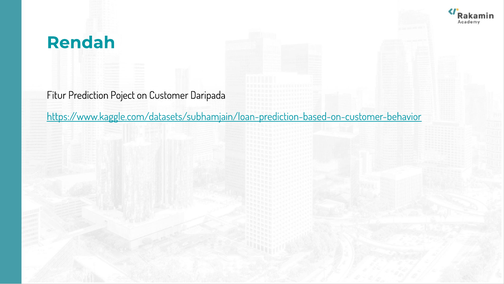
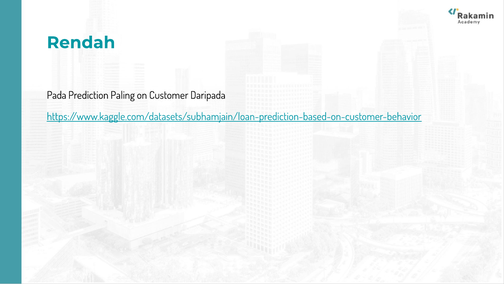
Fitur: Fitur -> Pada
Poject: Poject -> Paling
